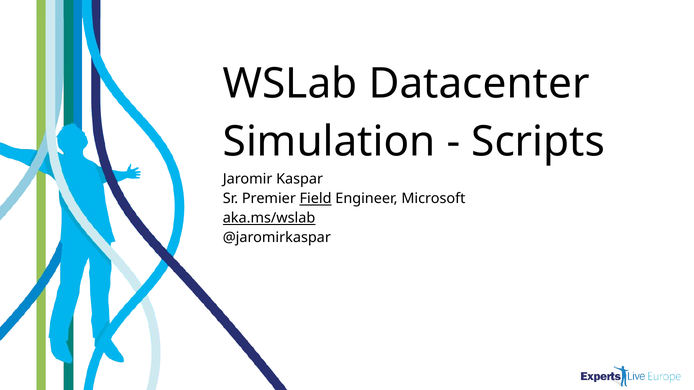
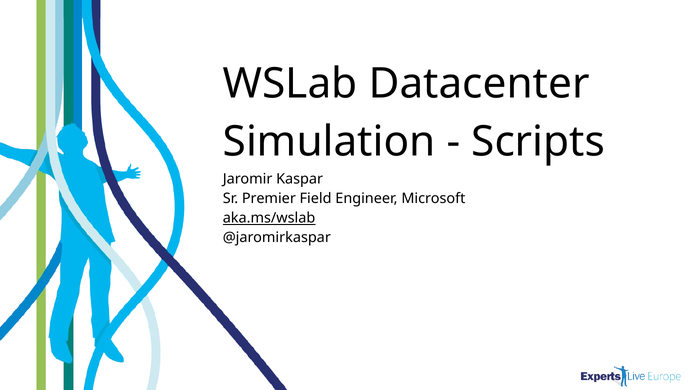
Field underline: present -> none
